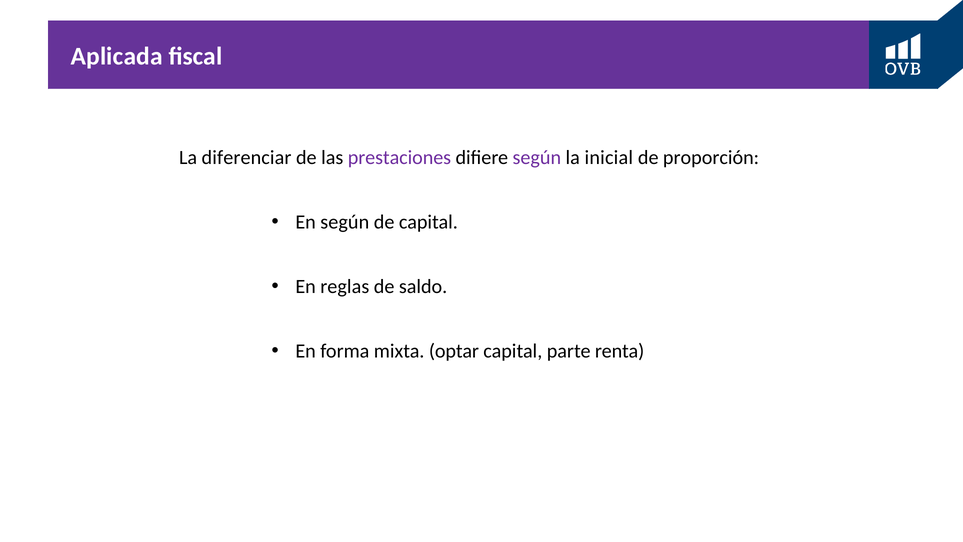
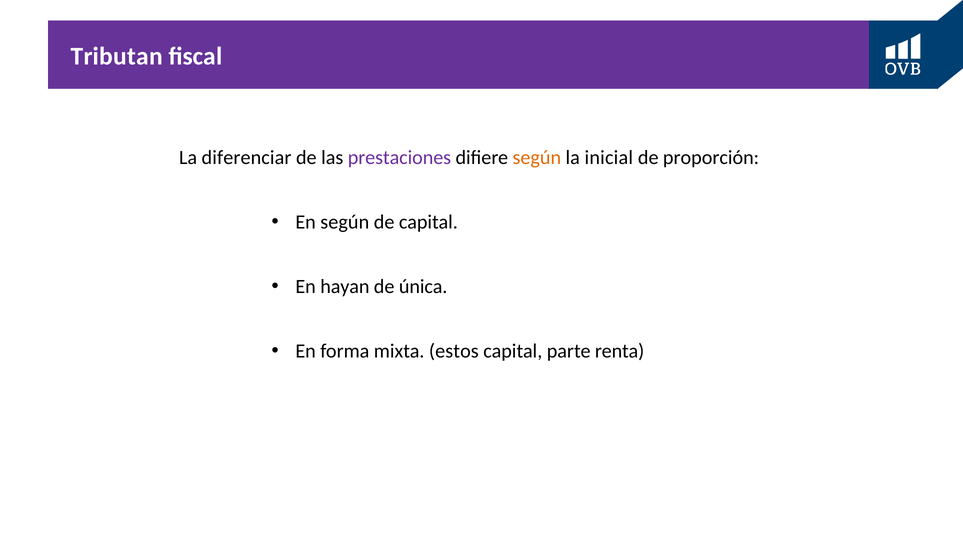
Aplicada: Aplicada -> Tributan
según at (537, 157) colour: purple -> orange
reglas: reglas -> hayan
saldo: saldo -> única
optar: optar -> estos
